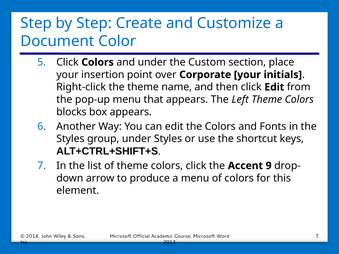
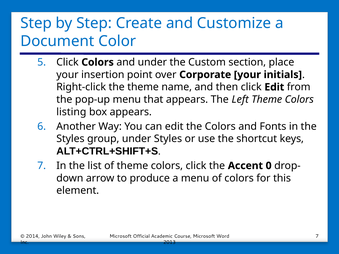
blocks: blocks -> listing
9: 9 -> 0
